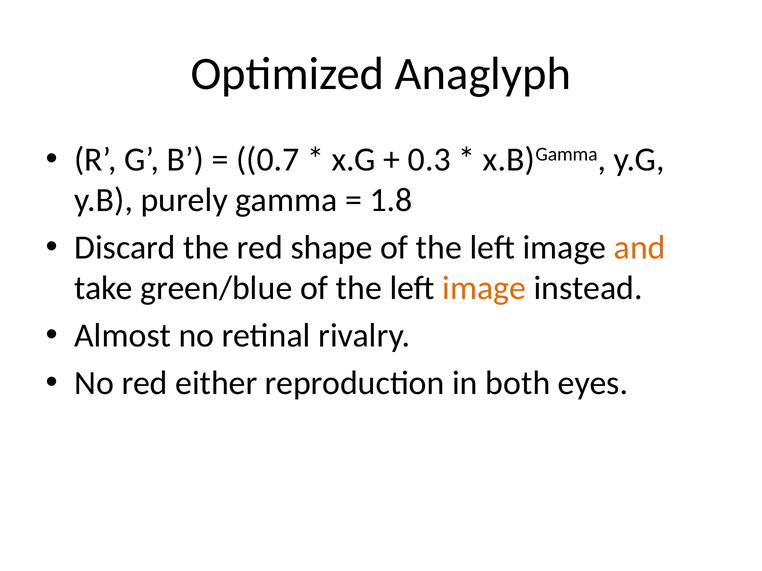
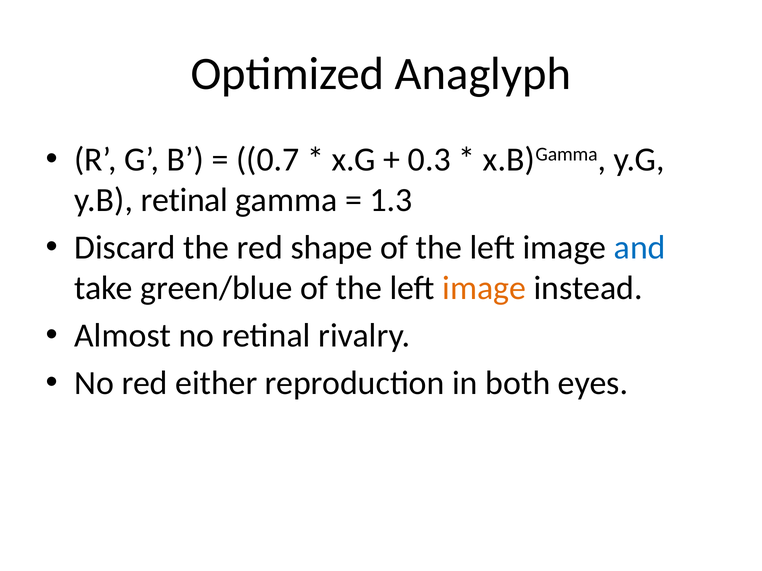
y.B purely: purely -> retinal
1.8: 1.8 -> 1.3
and colour: orange -> blue
